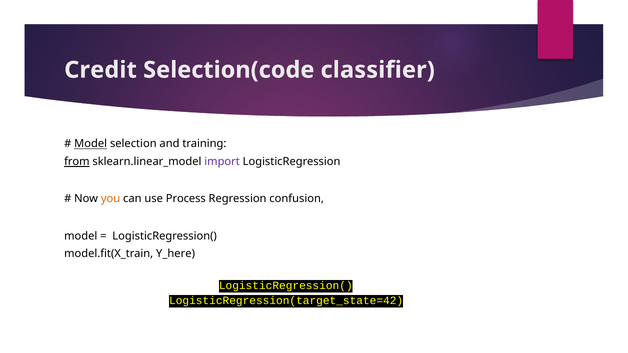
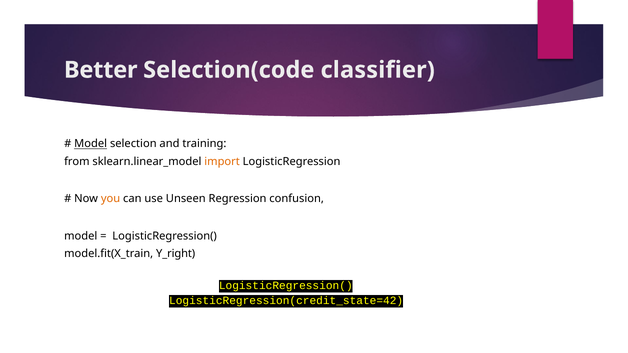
Credit: Credit -> Better
from underline: present -> none
import colour: purple -> orange
Process: Process -> Unseen
Y_here: Y_here -> Y_right
LogisticRegression(target_state=42: LogisticRegression(target_state=42 -> LogisticRegression(credit_state=42
